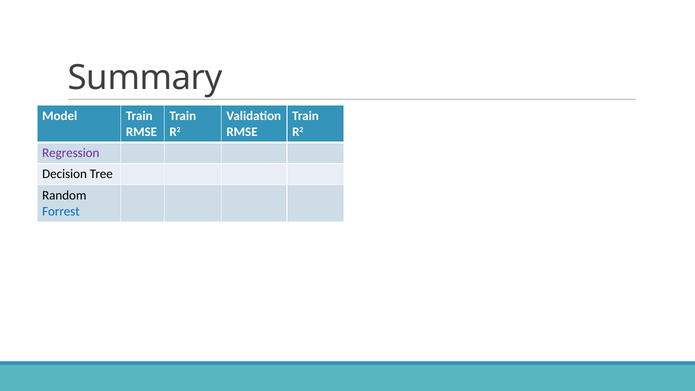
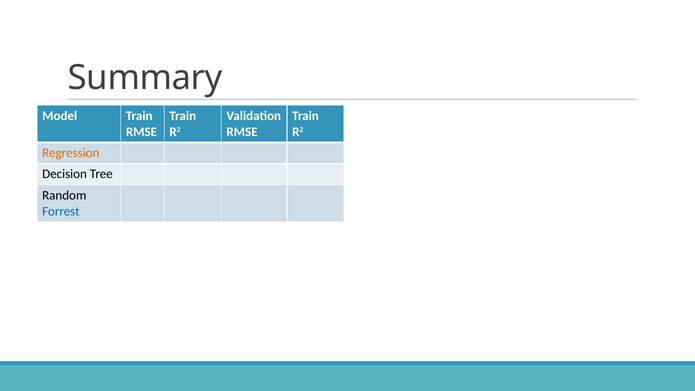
Regression colour: purple -> orange
